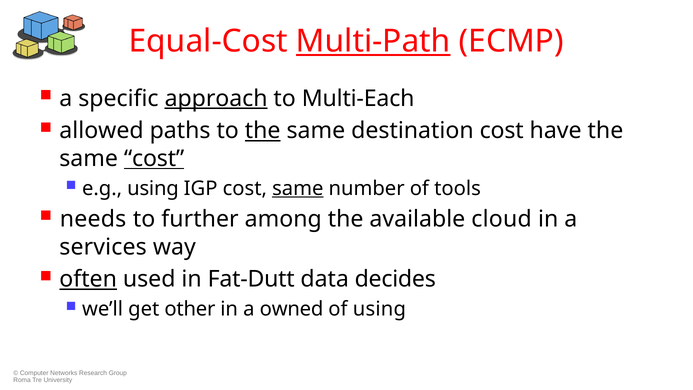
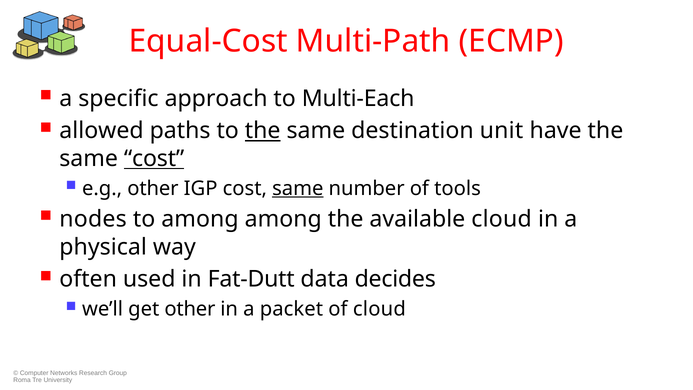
Multi-Path underline: present -> none
approach underline: present -> none
destination cost: cost -> unit
e.g using: using -> other
needs: needs -> nodes
to further: further -> among
services: services -> physical
often underline: present -> none
owned: owned -> packet
of using: using -> cloud
